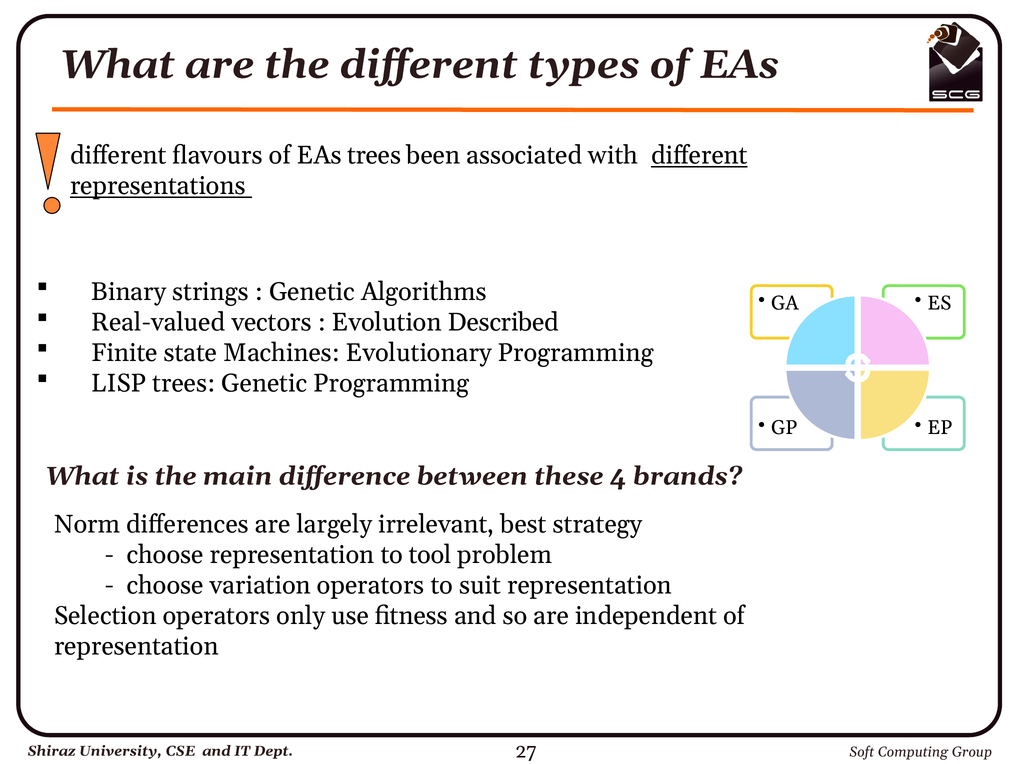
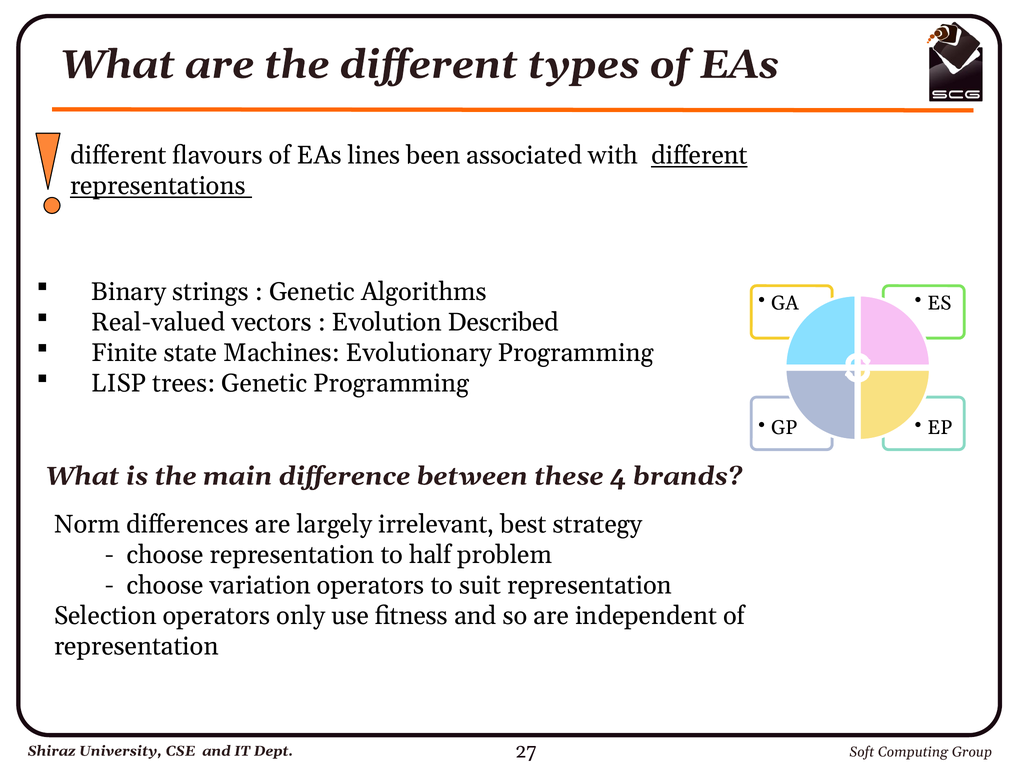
EAs trees: trees -> lines
tool: tool -> half
